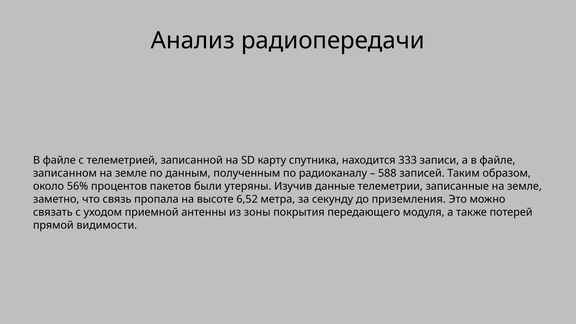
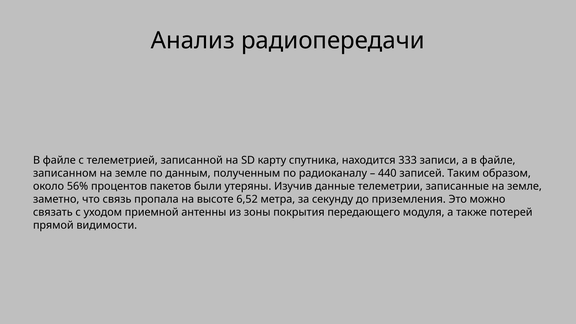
588: 588 -> 440
